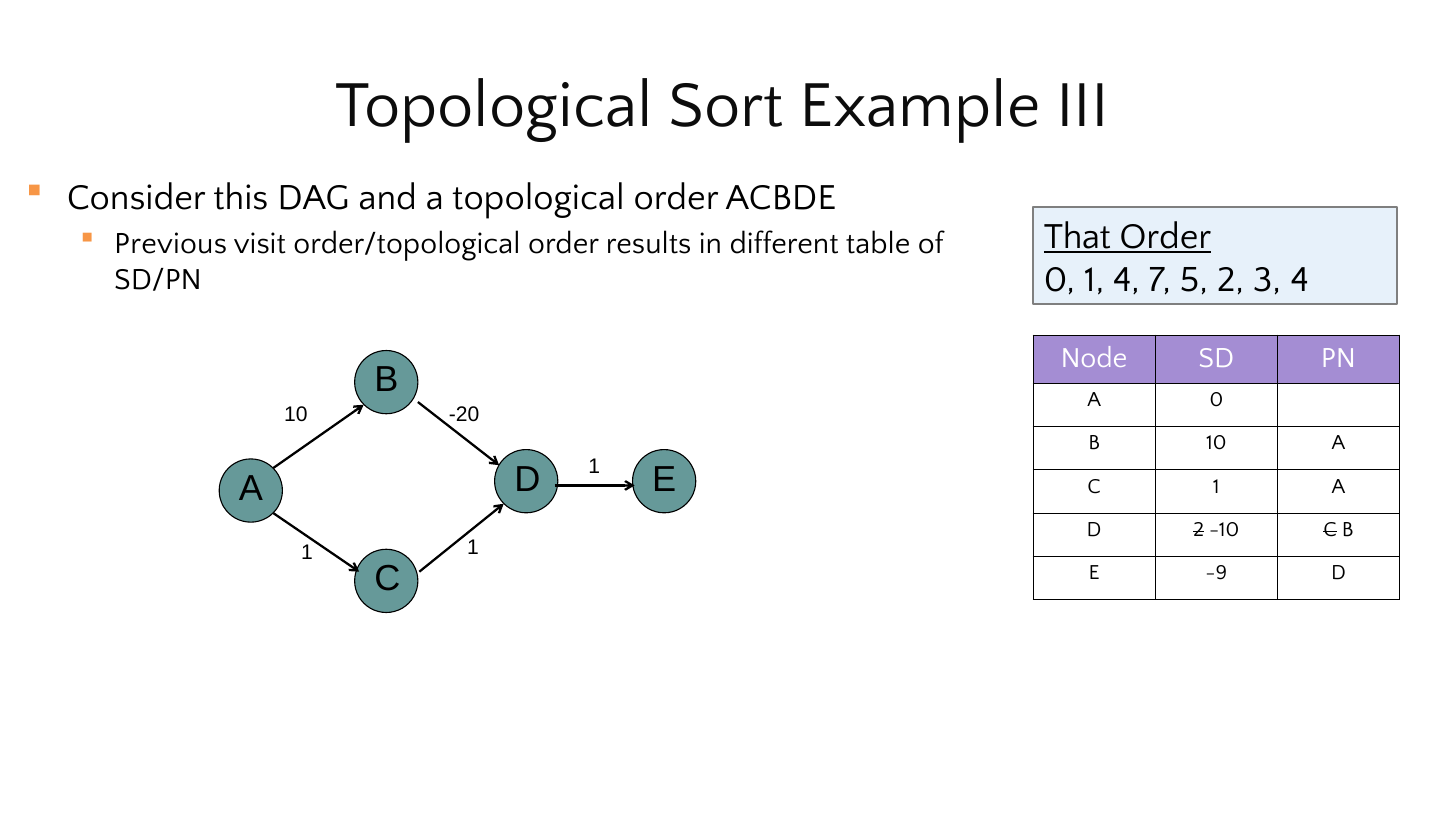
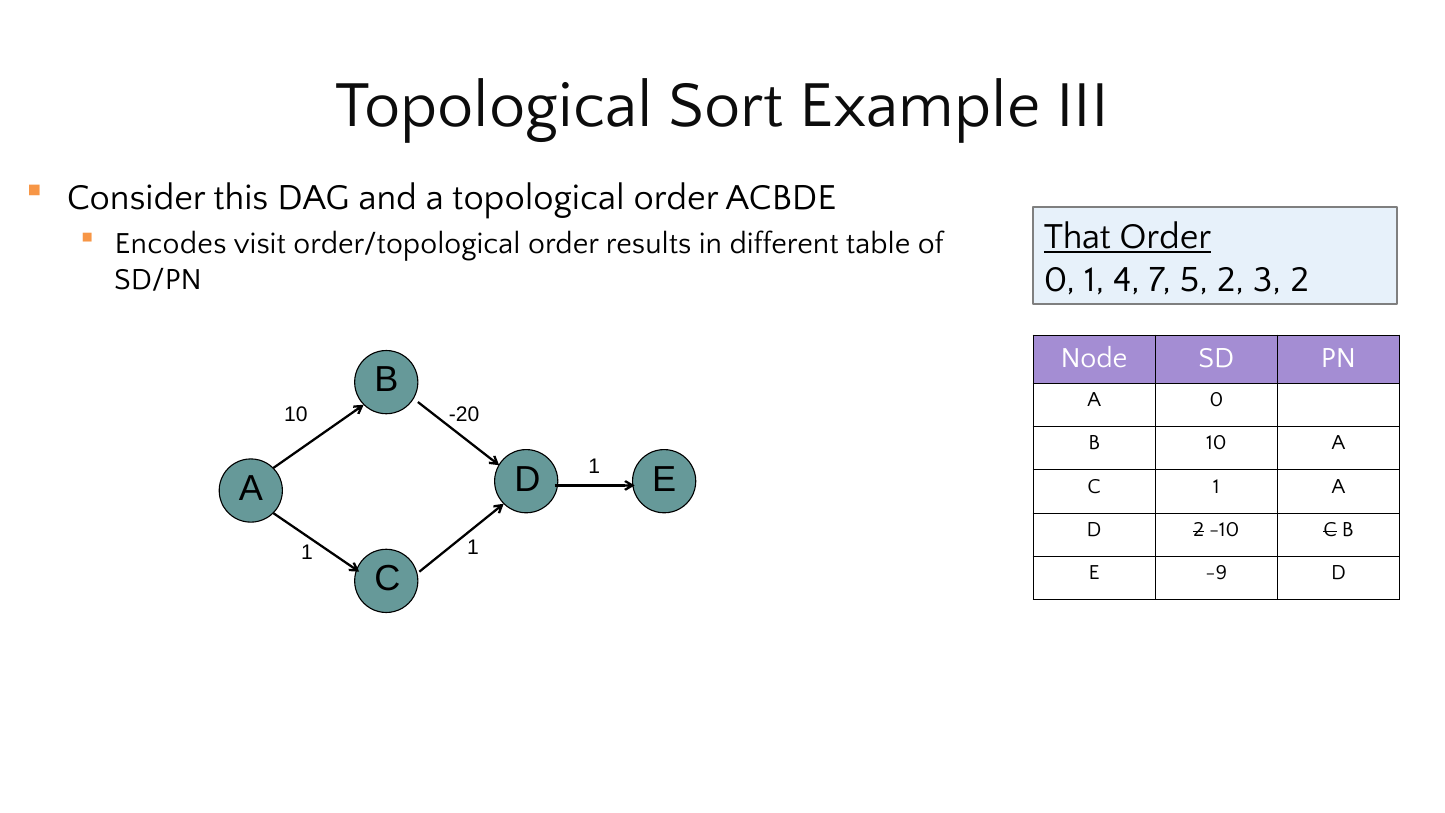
Previous: Previous -> Encodes
3 4: 4 -> 2
